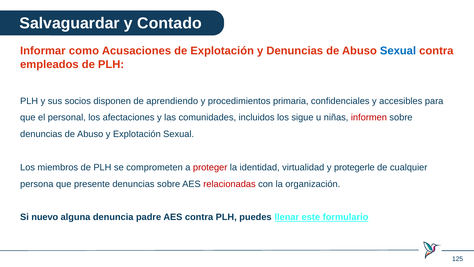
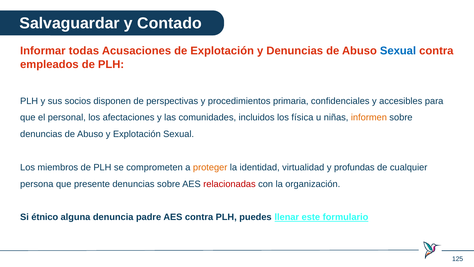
como: como -> todas
aprendiendo: aprendiendo -> perspectivas
sigue: sigue -> física
informen colour: red -> orange
proteger colour: red -> orange
protegerle: protegerle -> profundas
nuevo: nuevo -> étnico
